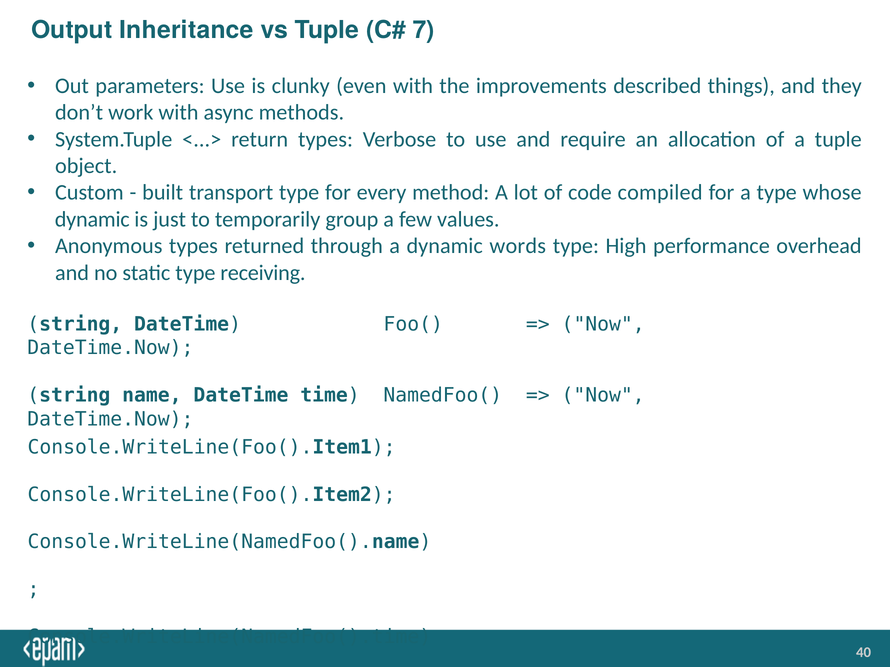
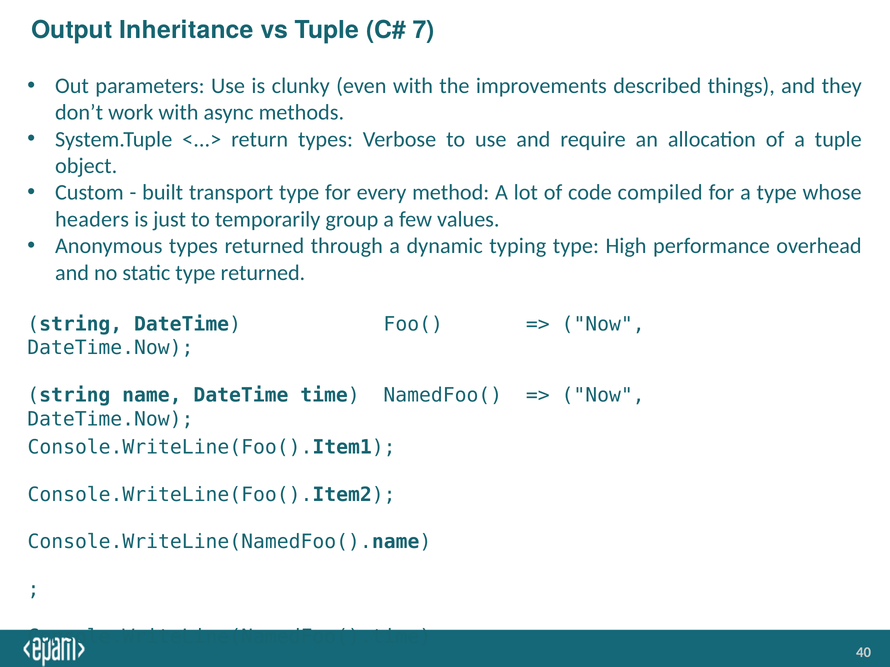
dynamic at (92, 220): dynamic -> headers
words: words -> typing
type receiving: receiving -> returned
